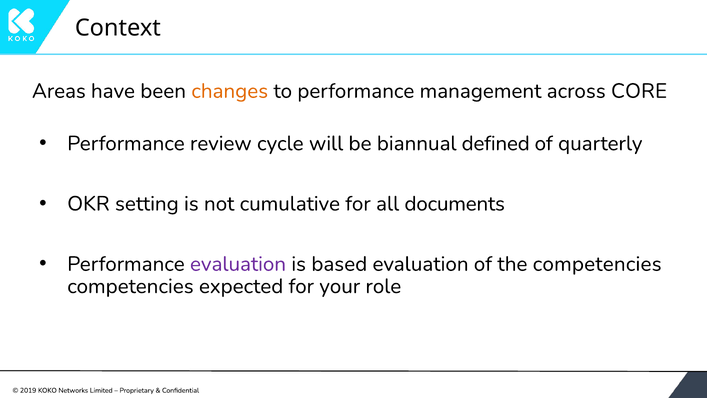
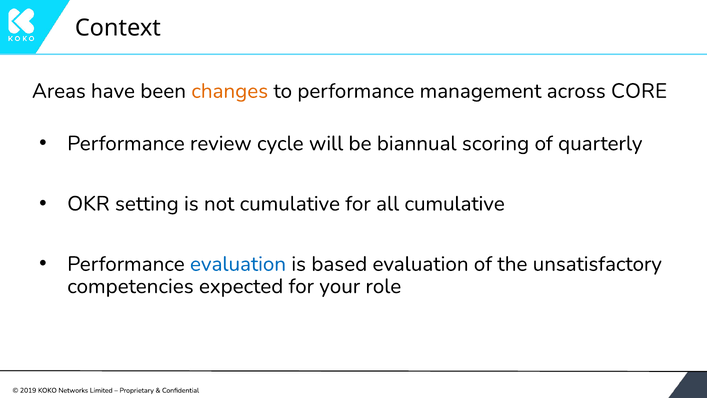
defined: defined -> scoring
all documents: documents -> cumulative
evaluation at (238, 264) colour: purple -> blue
the competencies: competencies -> unsatisfactory
